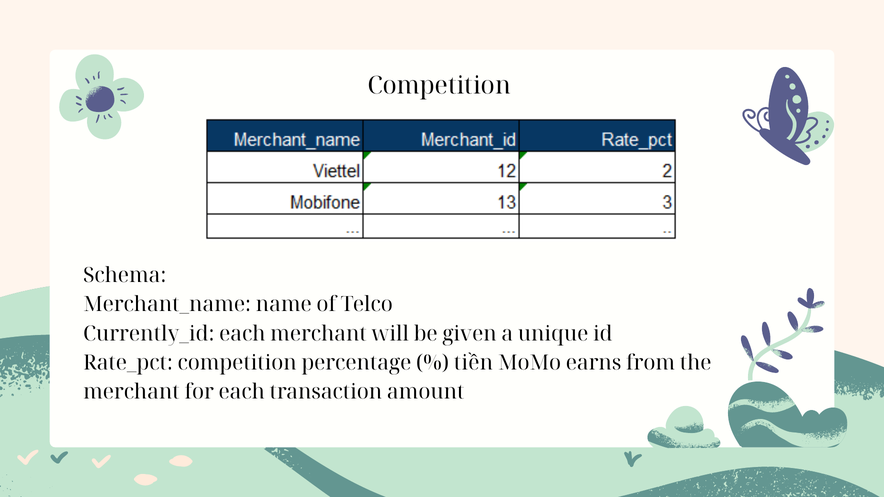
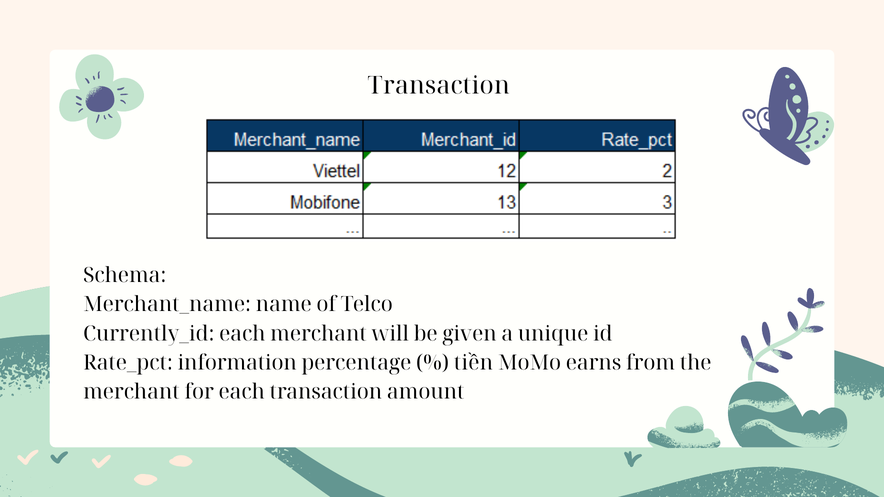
Competition at (439, 86): Competition -> Transaction
Rate_pct competition: competition -> information
